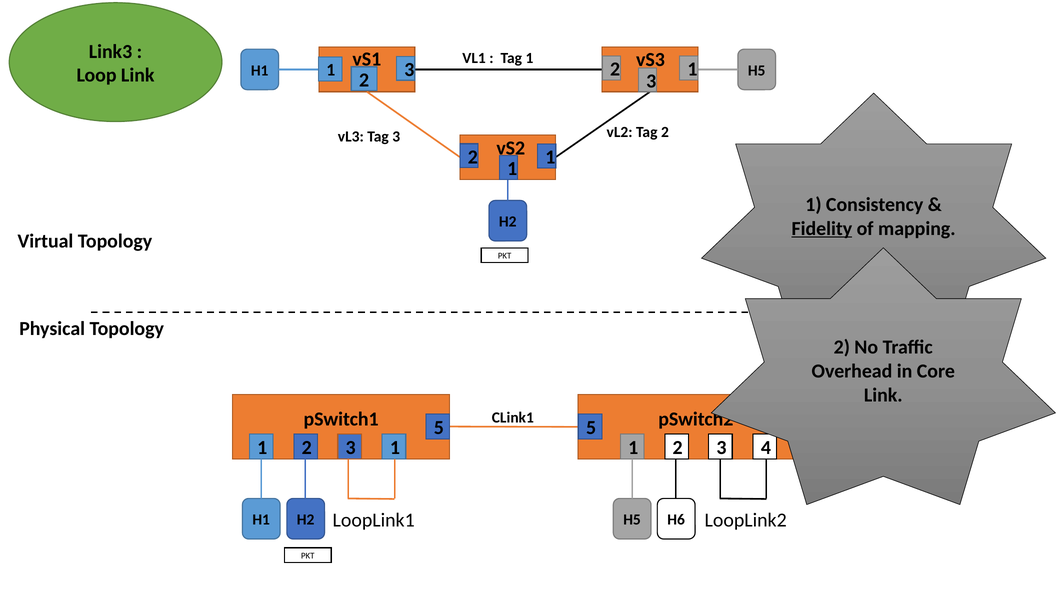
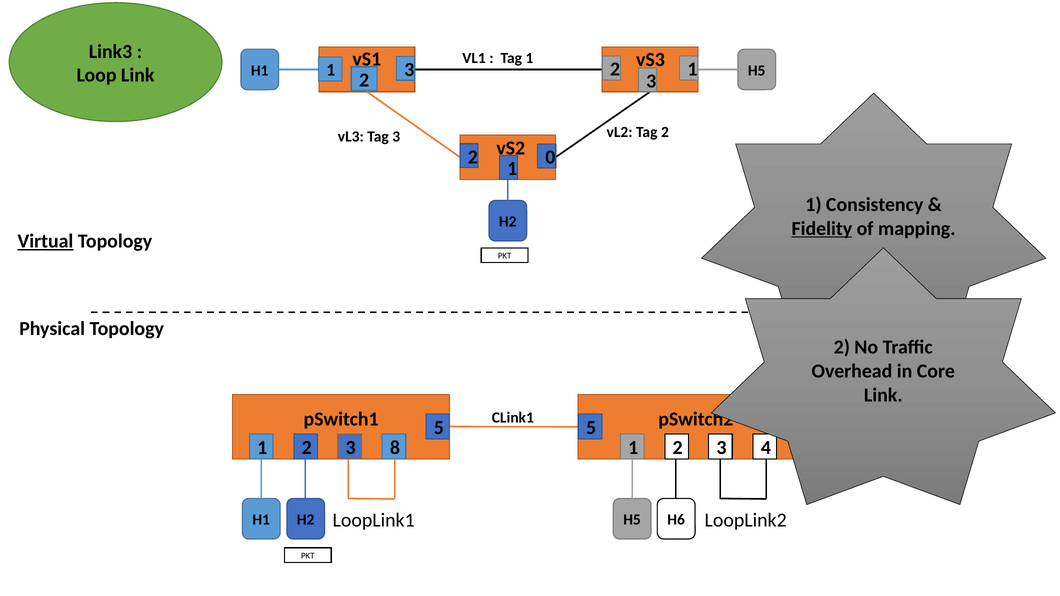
2 1: 1 -> 0
Virtual underline: none -> present
1 2 3 1: 1 -> 8
